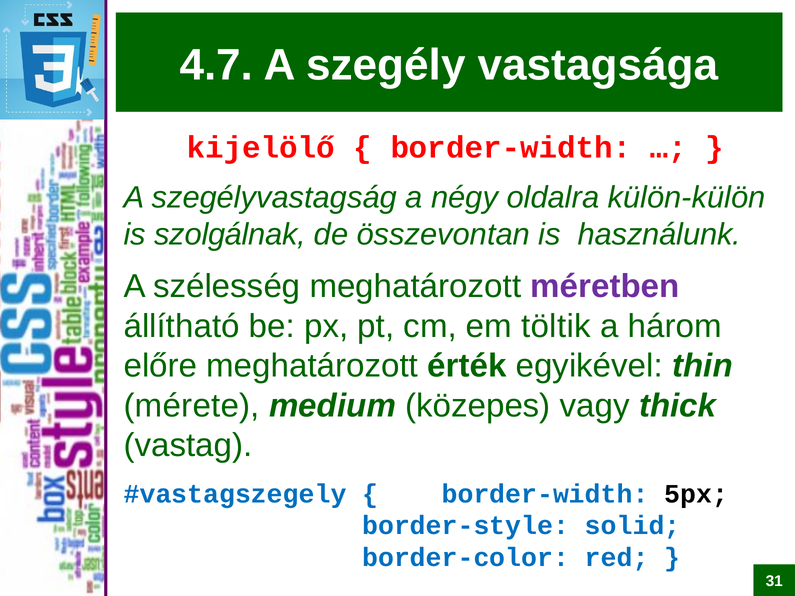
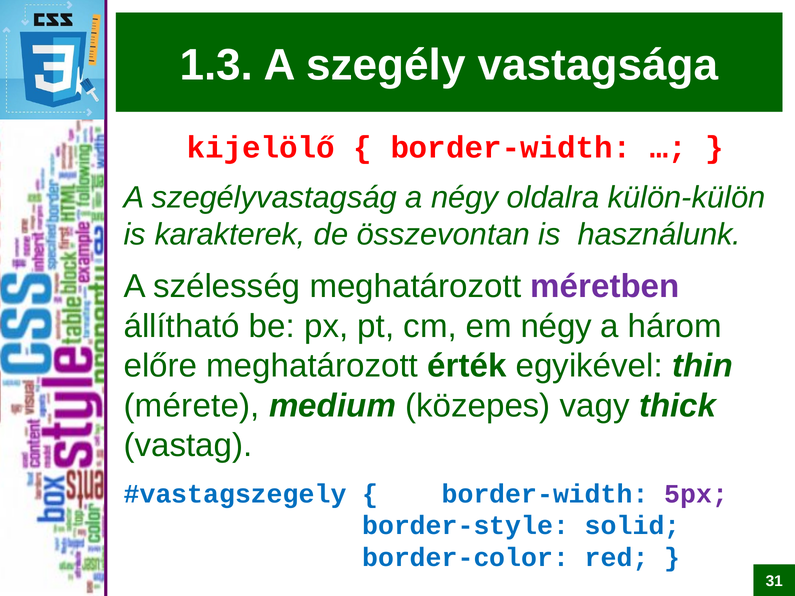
4.7: 4.7 -> 1.3
szolgálnak: szolgálnak -> karakterek
em töltik: töltik -> négy
5px colour: black -> purple
